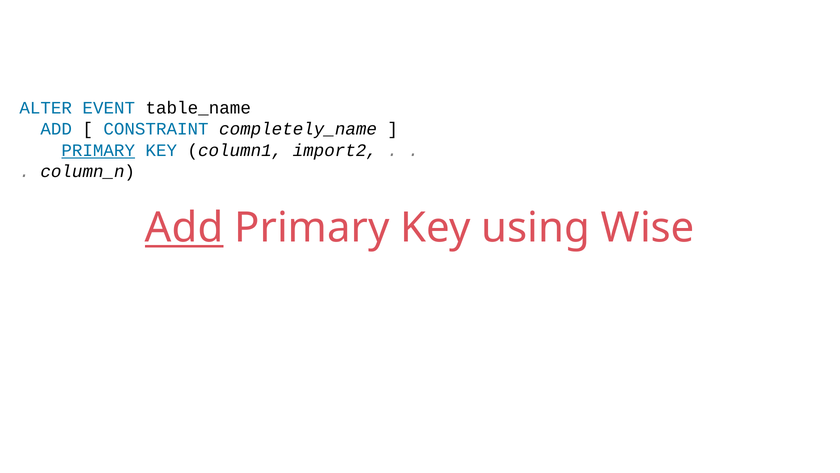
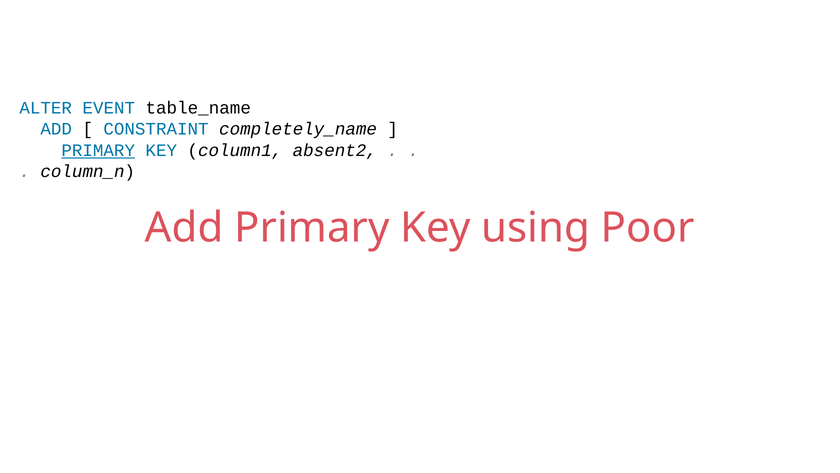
import2: import2 -> absent2
Add at (184, 228) underline: present -> none
Wise: Wise -> Poor
